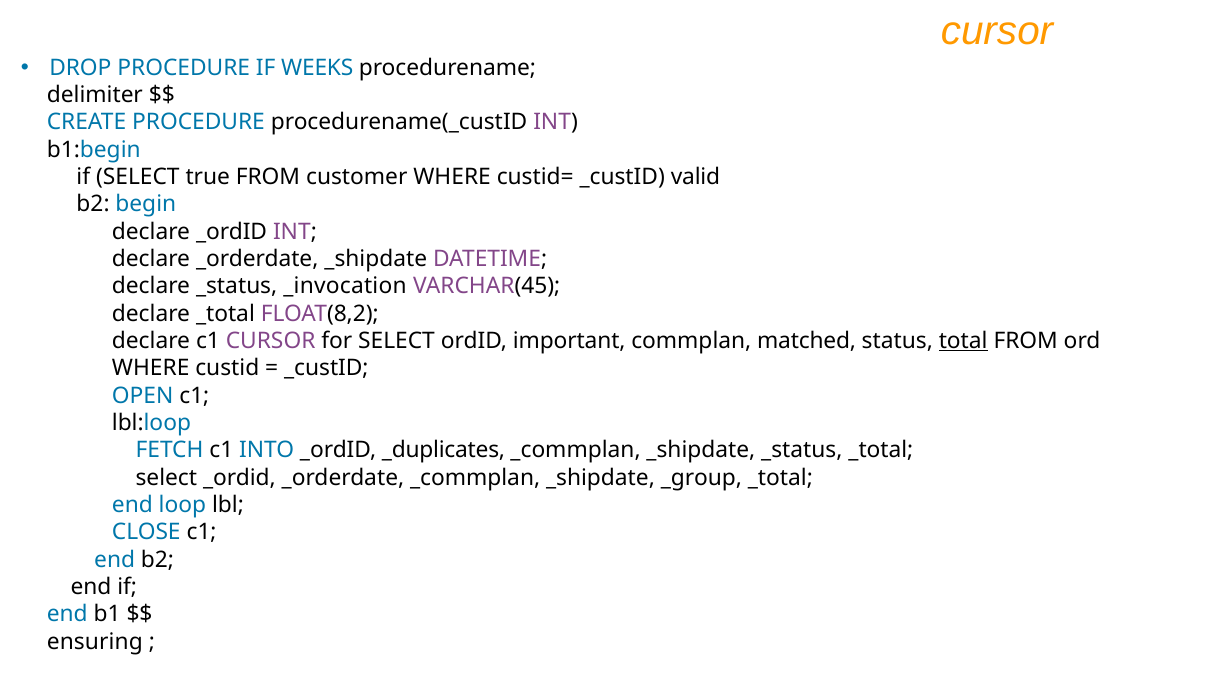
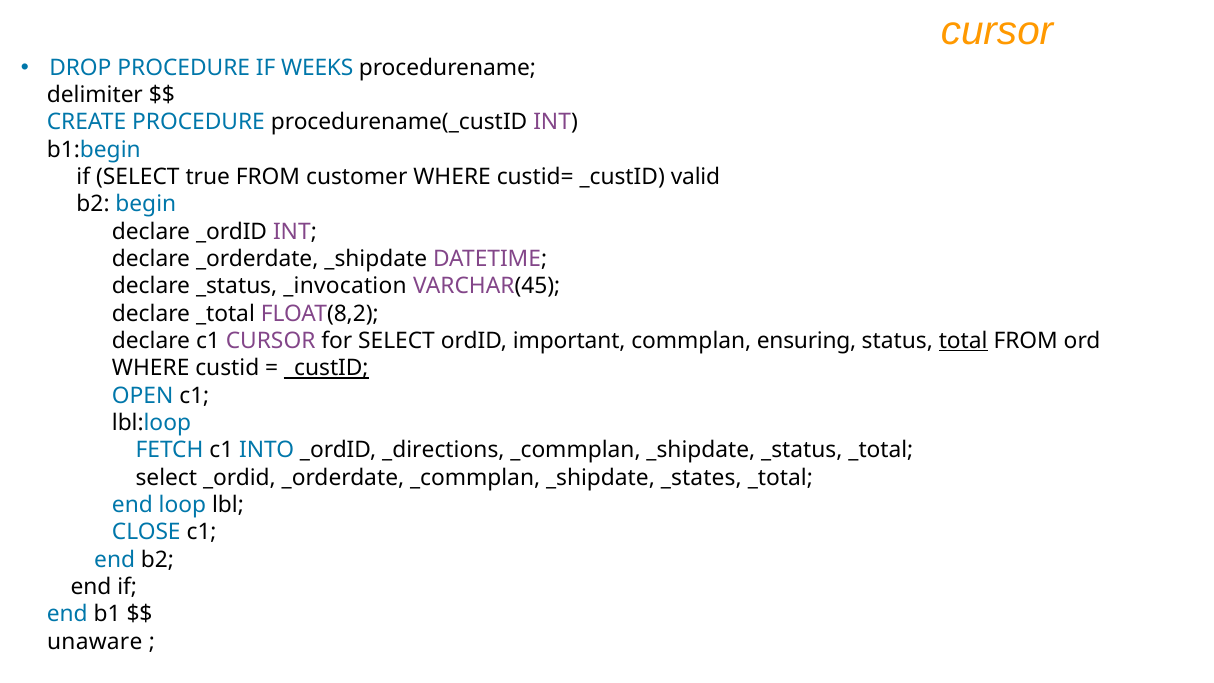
matched: matched -> ensuring
_custID at (326, 368) underline: none -> present
_duplicates: _duplicates -> _directions
_group: _group -> _states
ensuring: ensuring -> unaware
